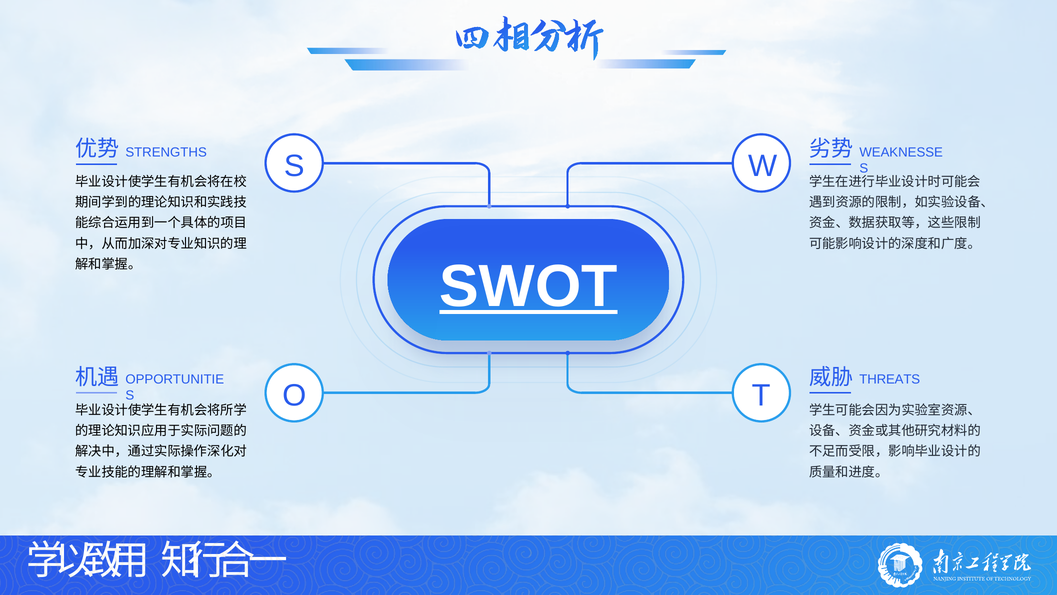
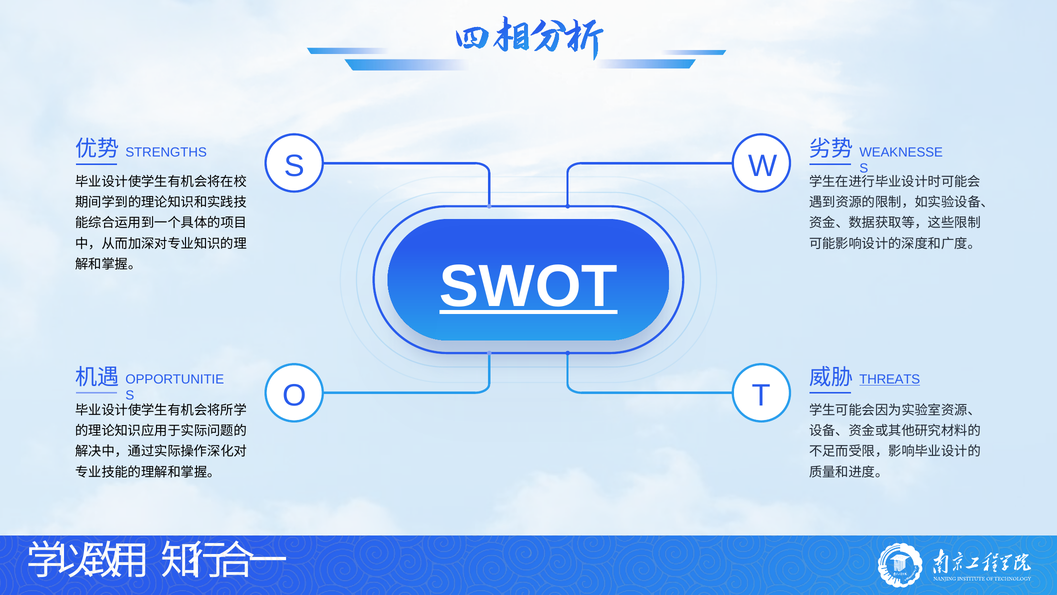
THREATS underline: none -> present
